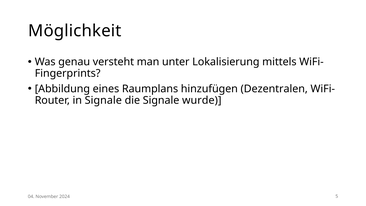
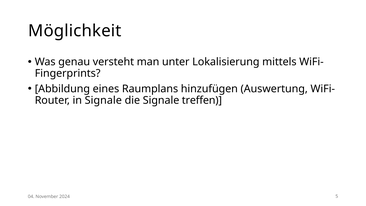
Dezentralen: Dezentralen -> Auswertung
wurde: wurde -> treffen
